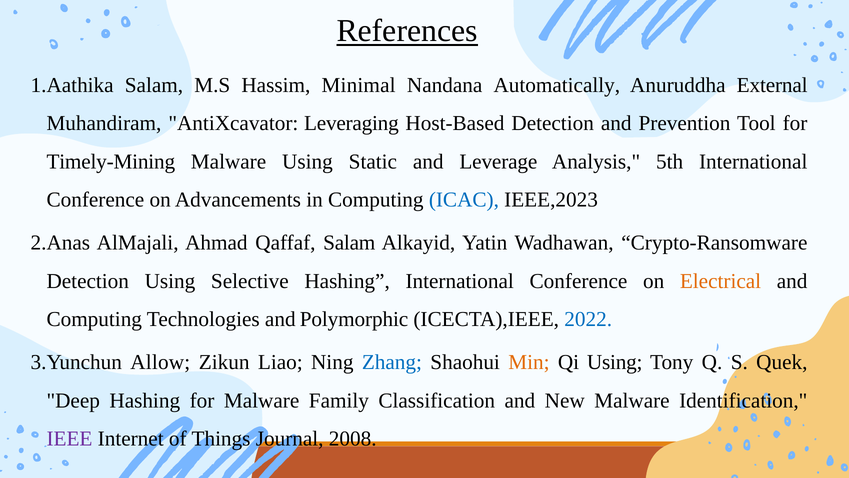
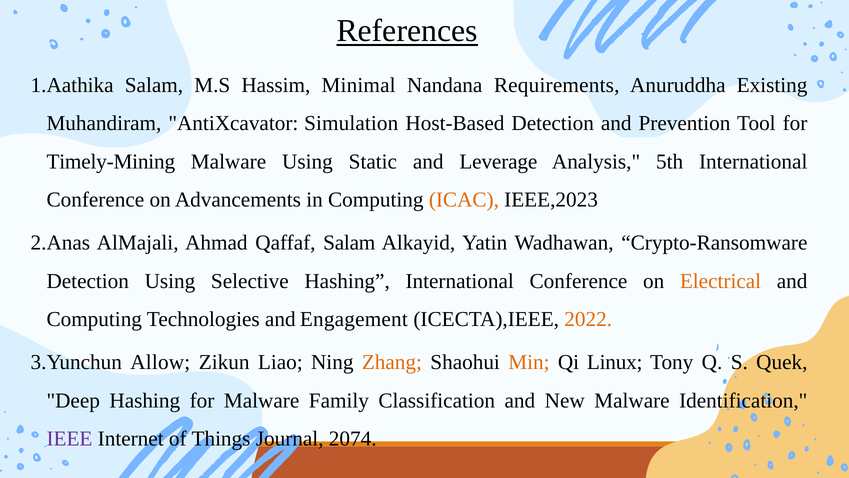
Automatically: Automatically -> Requirements
External: External -> Existing
Leveraging: Leveraging -> Simulation
ICAC colour: blue -> orange
Polymorphic: Polymorphic -> Engagement
2022 colour: blue -> orange
Zhang colour: blue -> orange
Qi Using: Using -> Linux
2008: 2008 -> 2074
